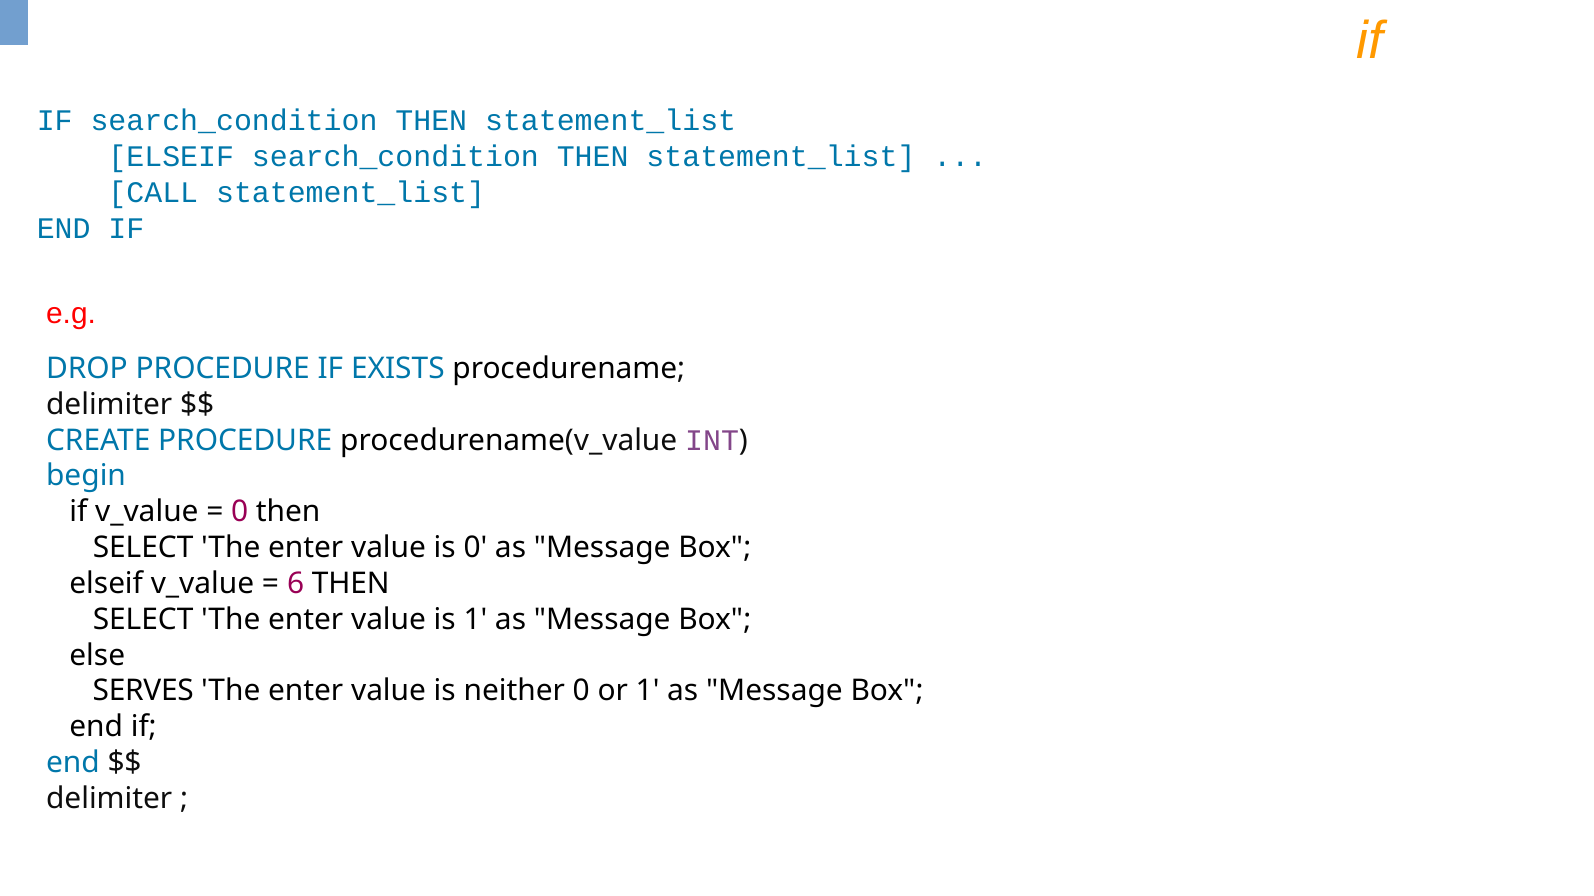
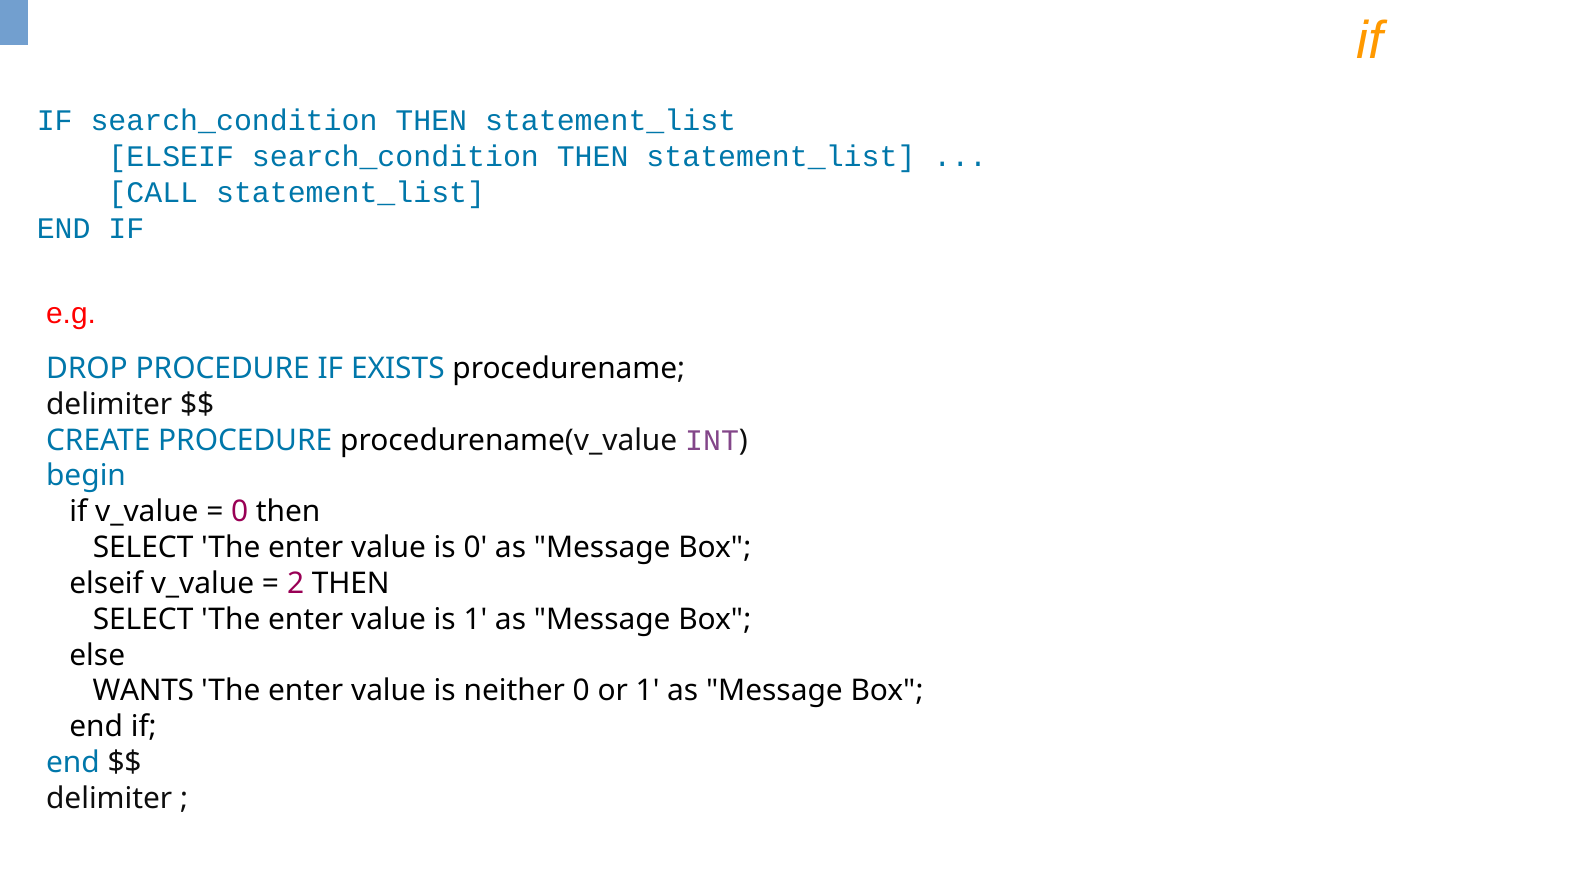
6: 6 -> 2
SERVES: SERVES -> WANTS
